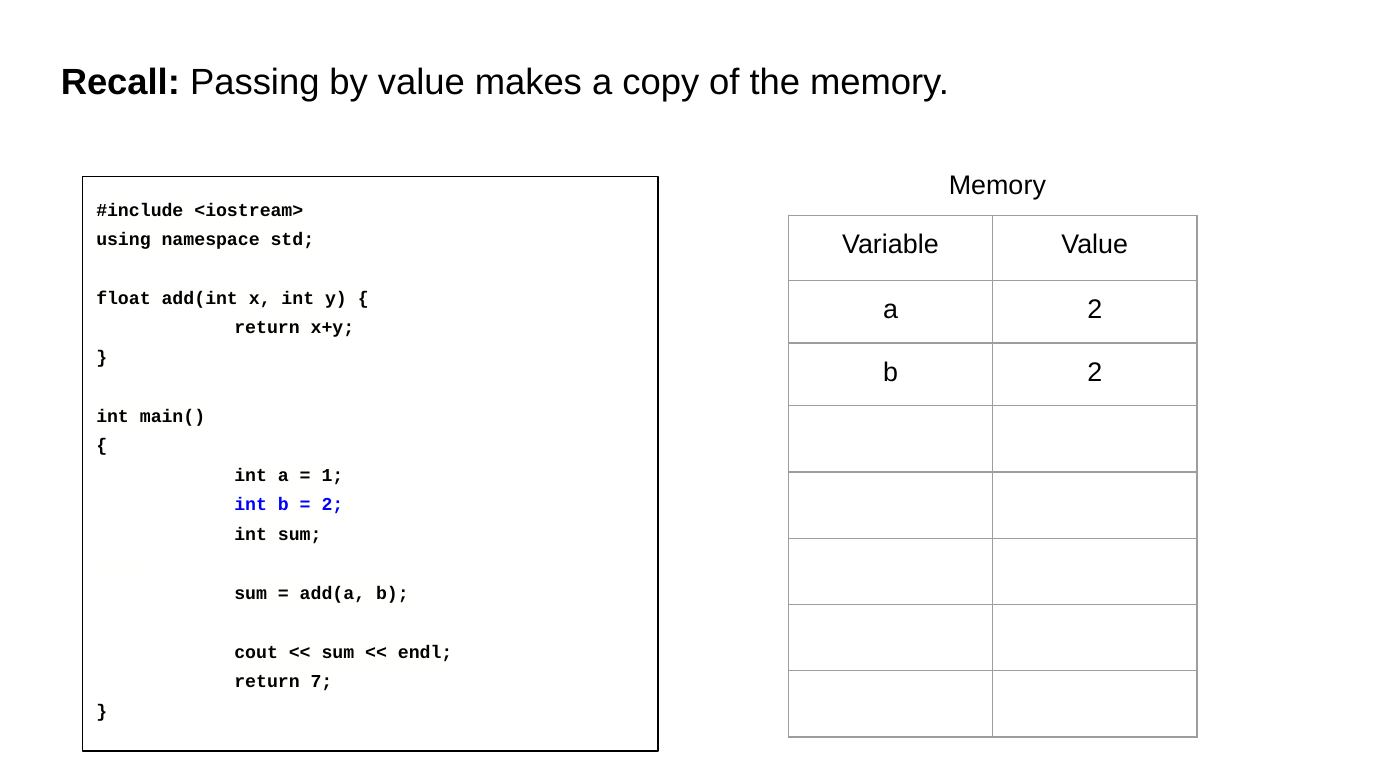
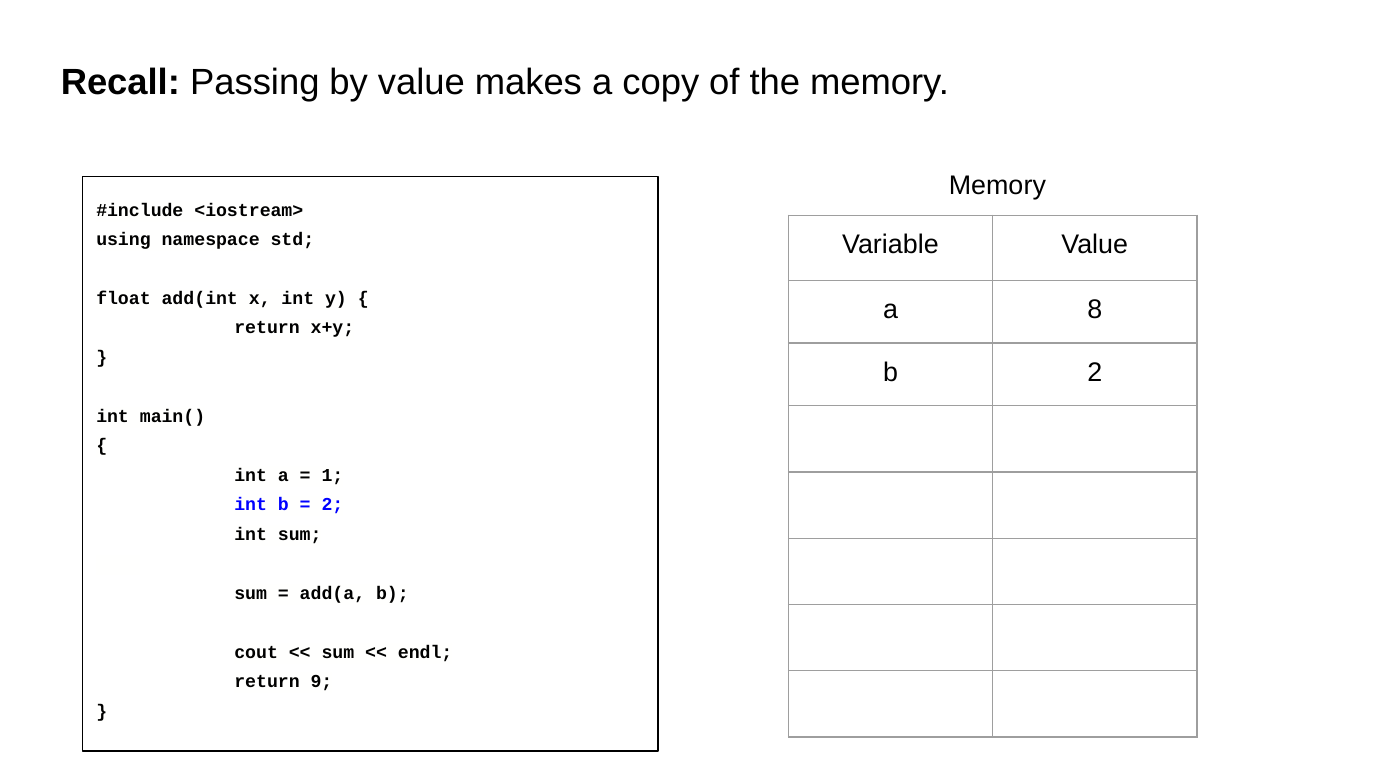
a 2: 2 -> 8
7: 7 -> 9
